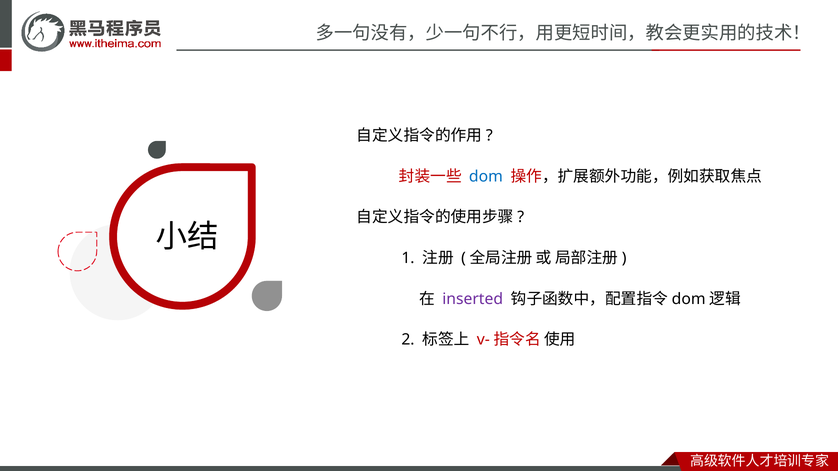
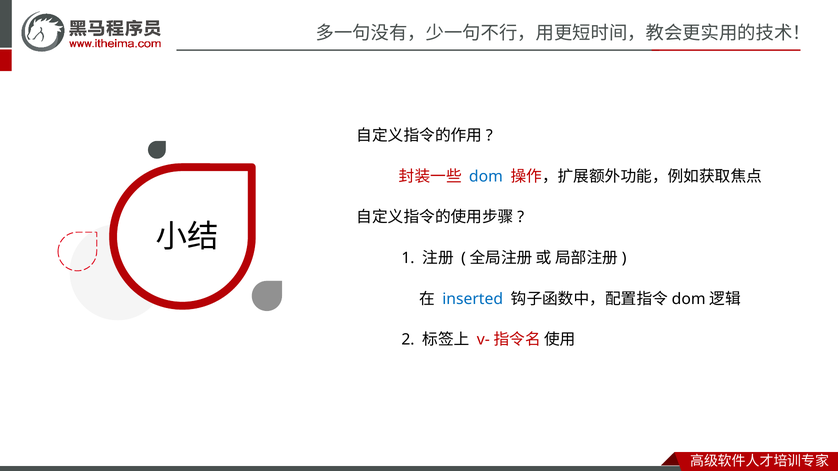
inserted colour: purple -> blue
